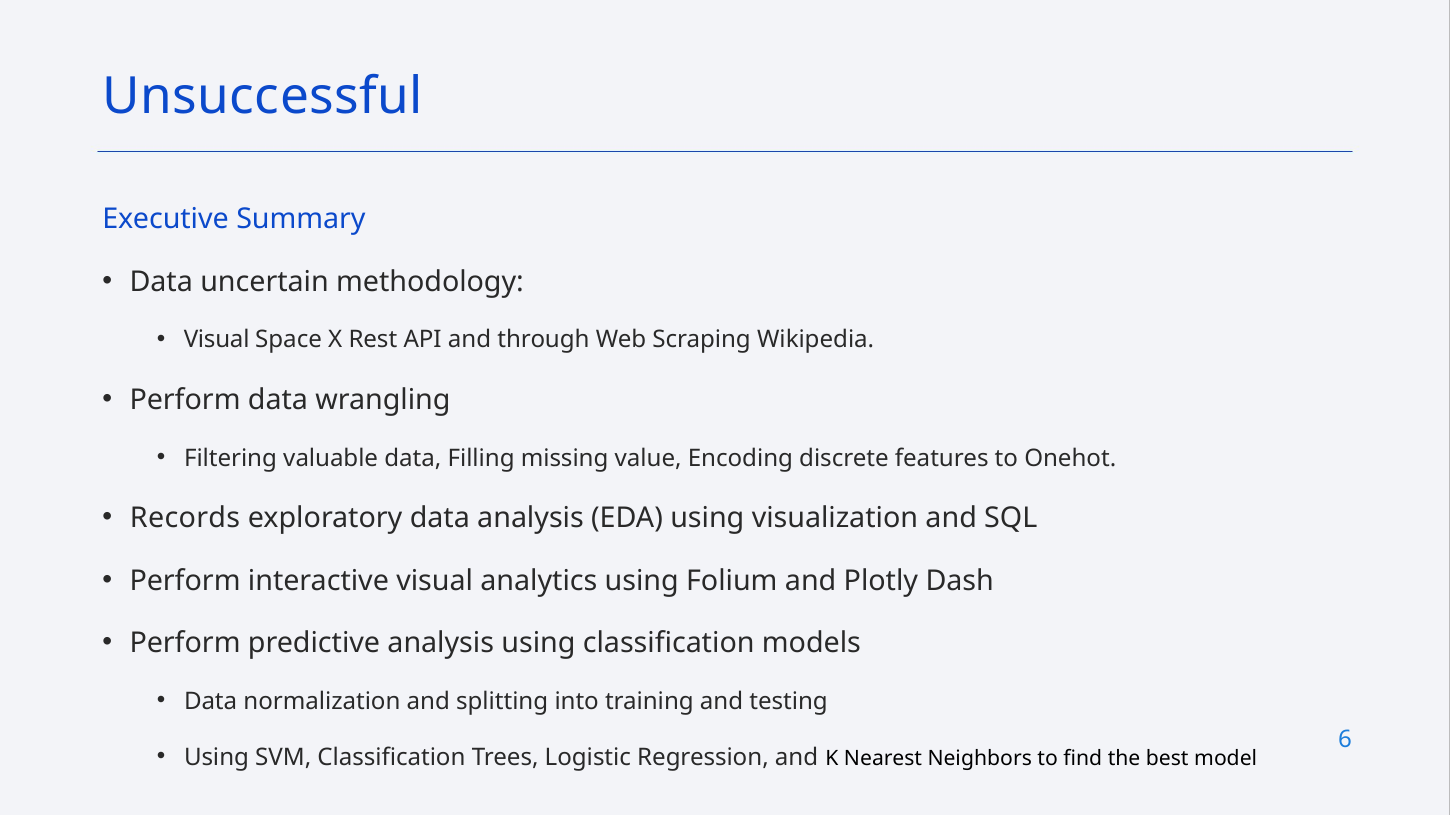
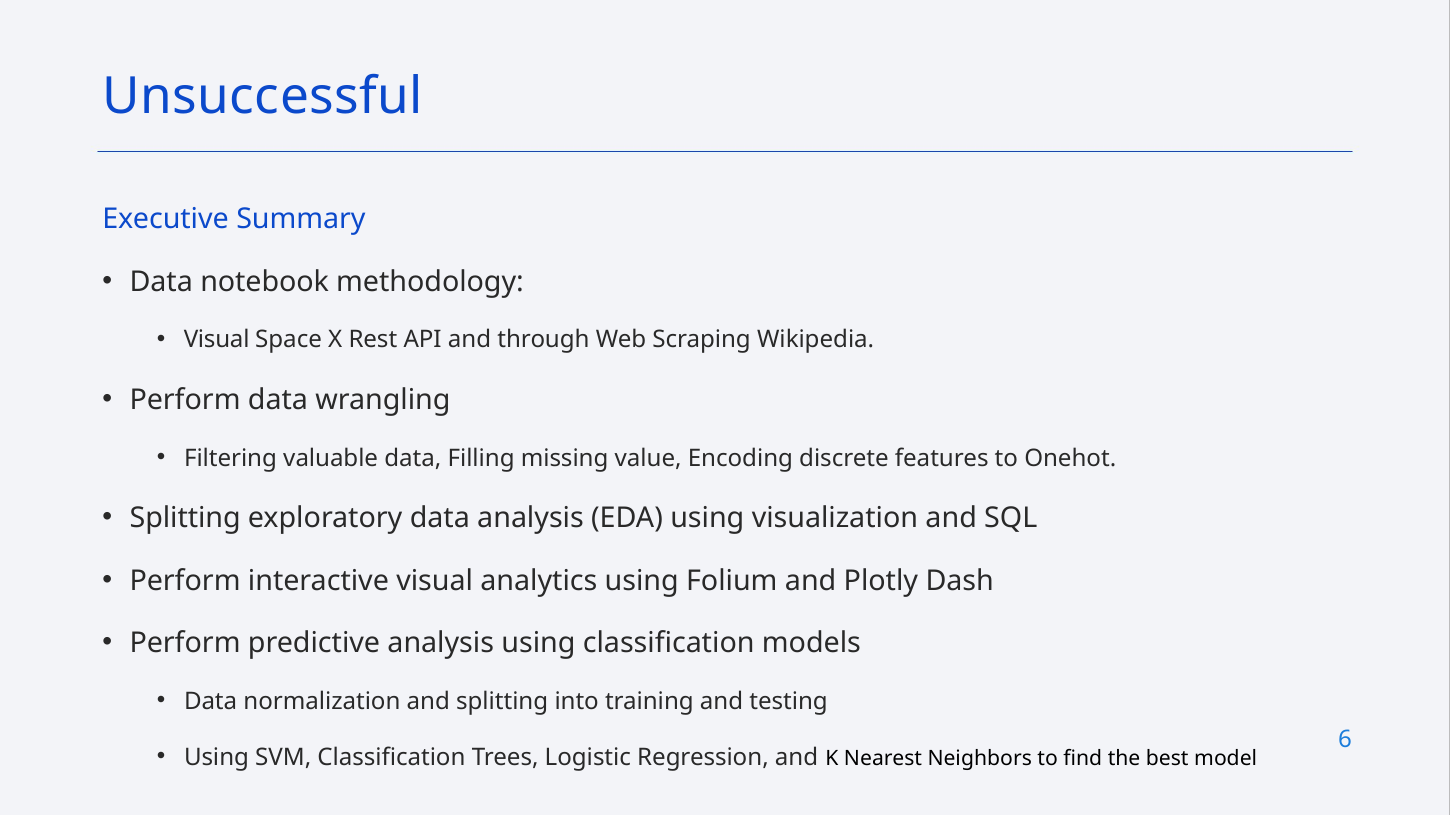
uncertain: uncertain -> notebook
Records at (185, 519): Records -> Splitting
